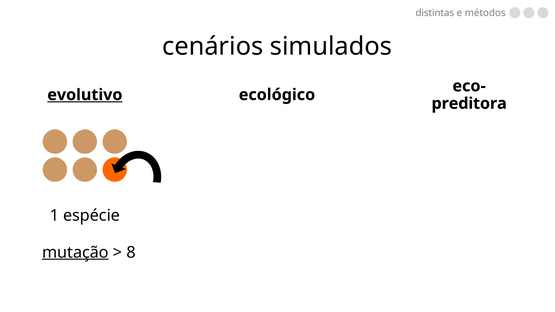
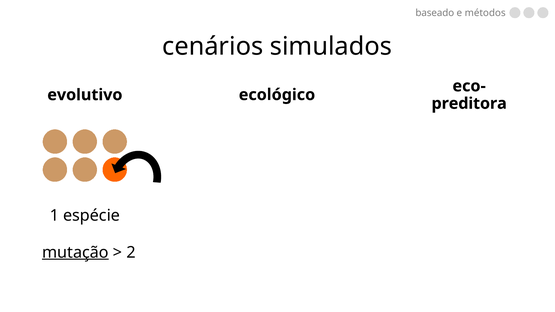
distintas: distintas -> baseado
evolutivo underline: present -> none
8: 8 -> 2
